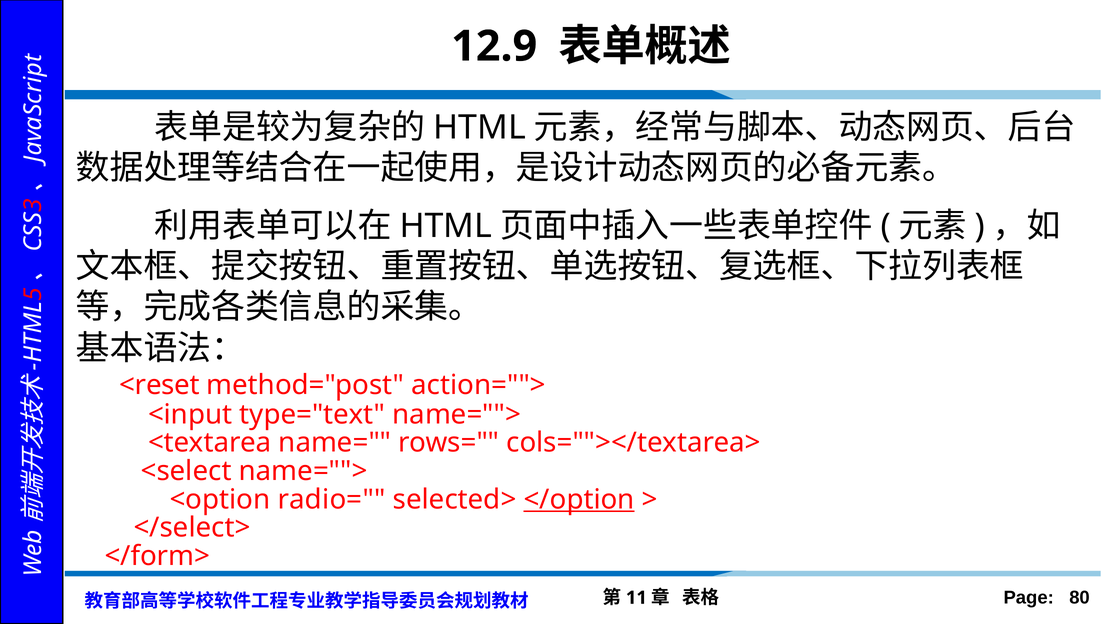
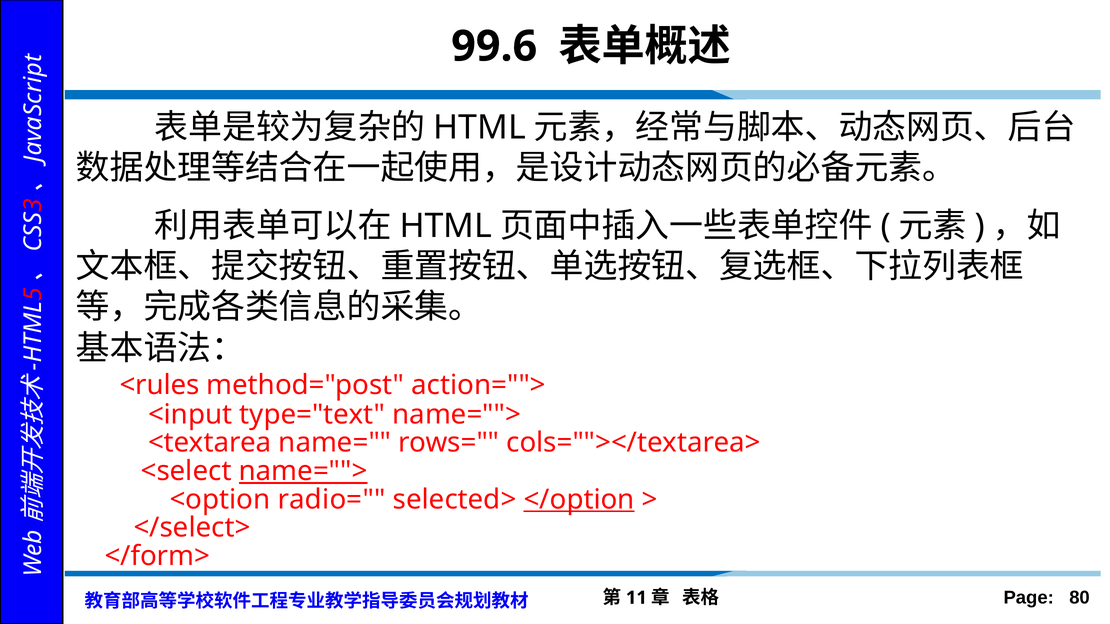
12.9: 12.9 -> 99.6
<reset: <reset -> <rules
name=""> at (303, 471) underline: none -> present
